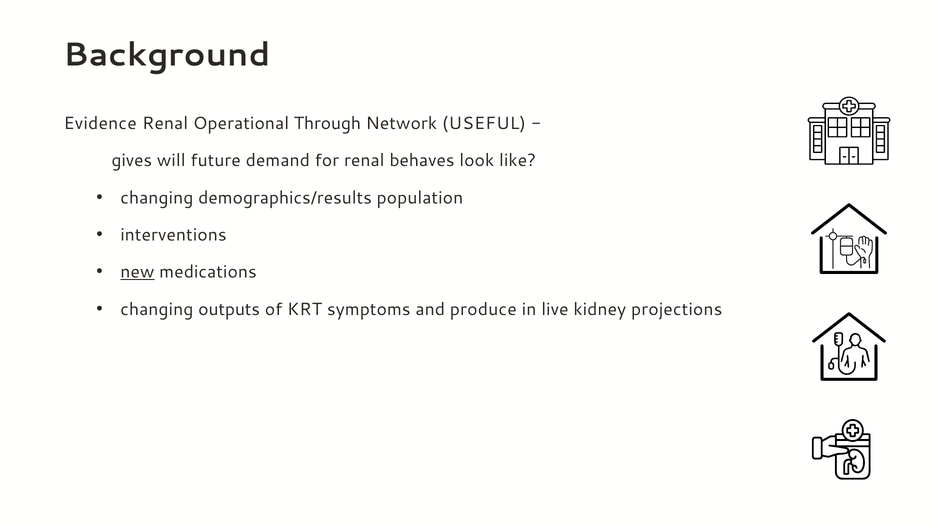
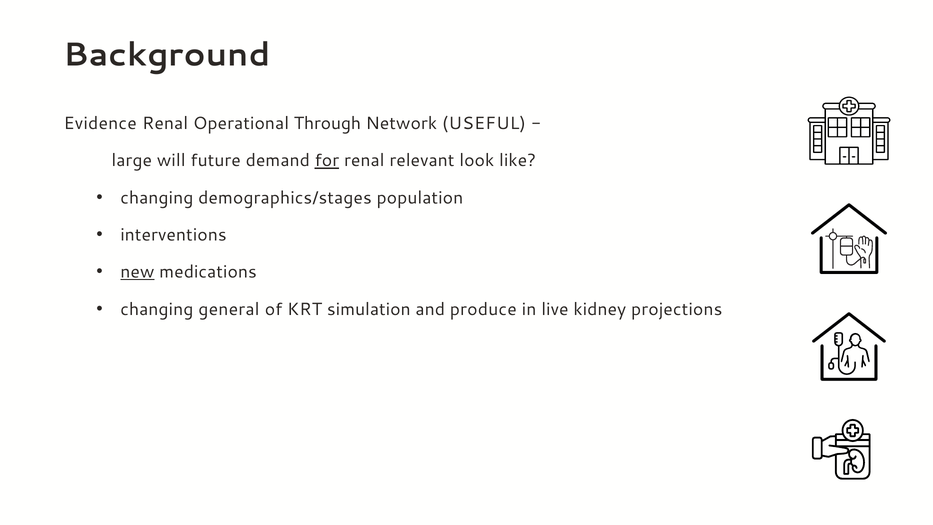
gives: gives -> large
for underline: none -> present
behaves: behaves -> relevant
demographics/results: demographics/results -> demographics/stages
outputs: outputs -> general
symptoms: symptoms -> simulation
